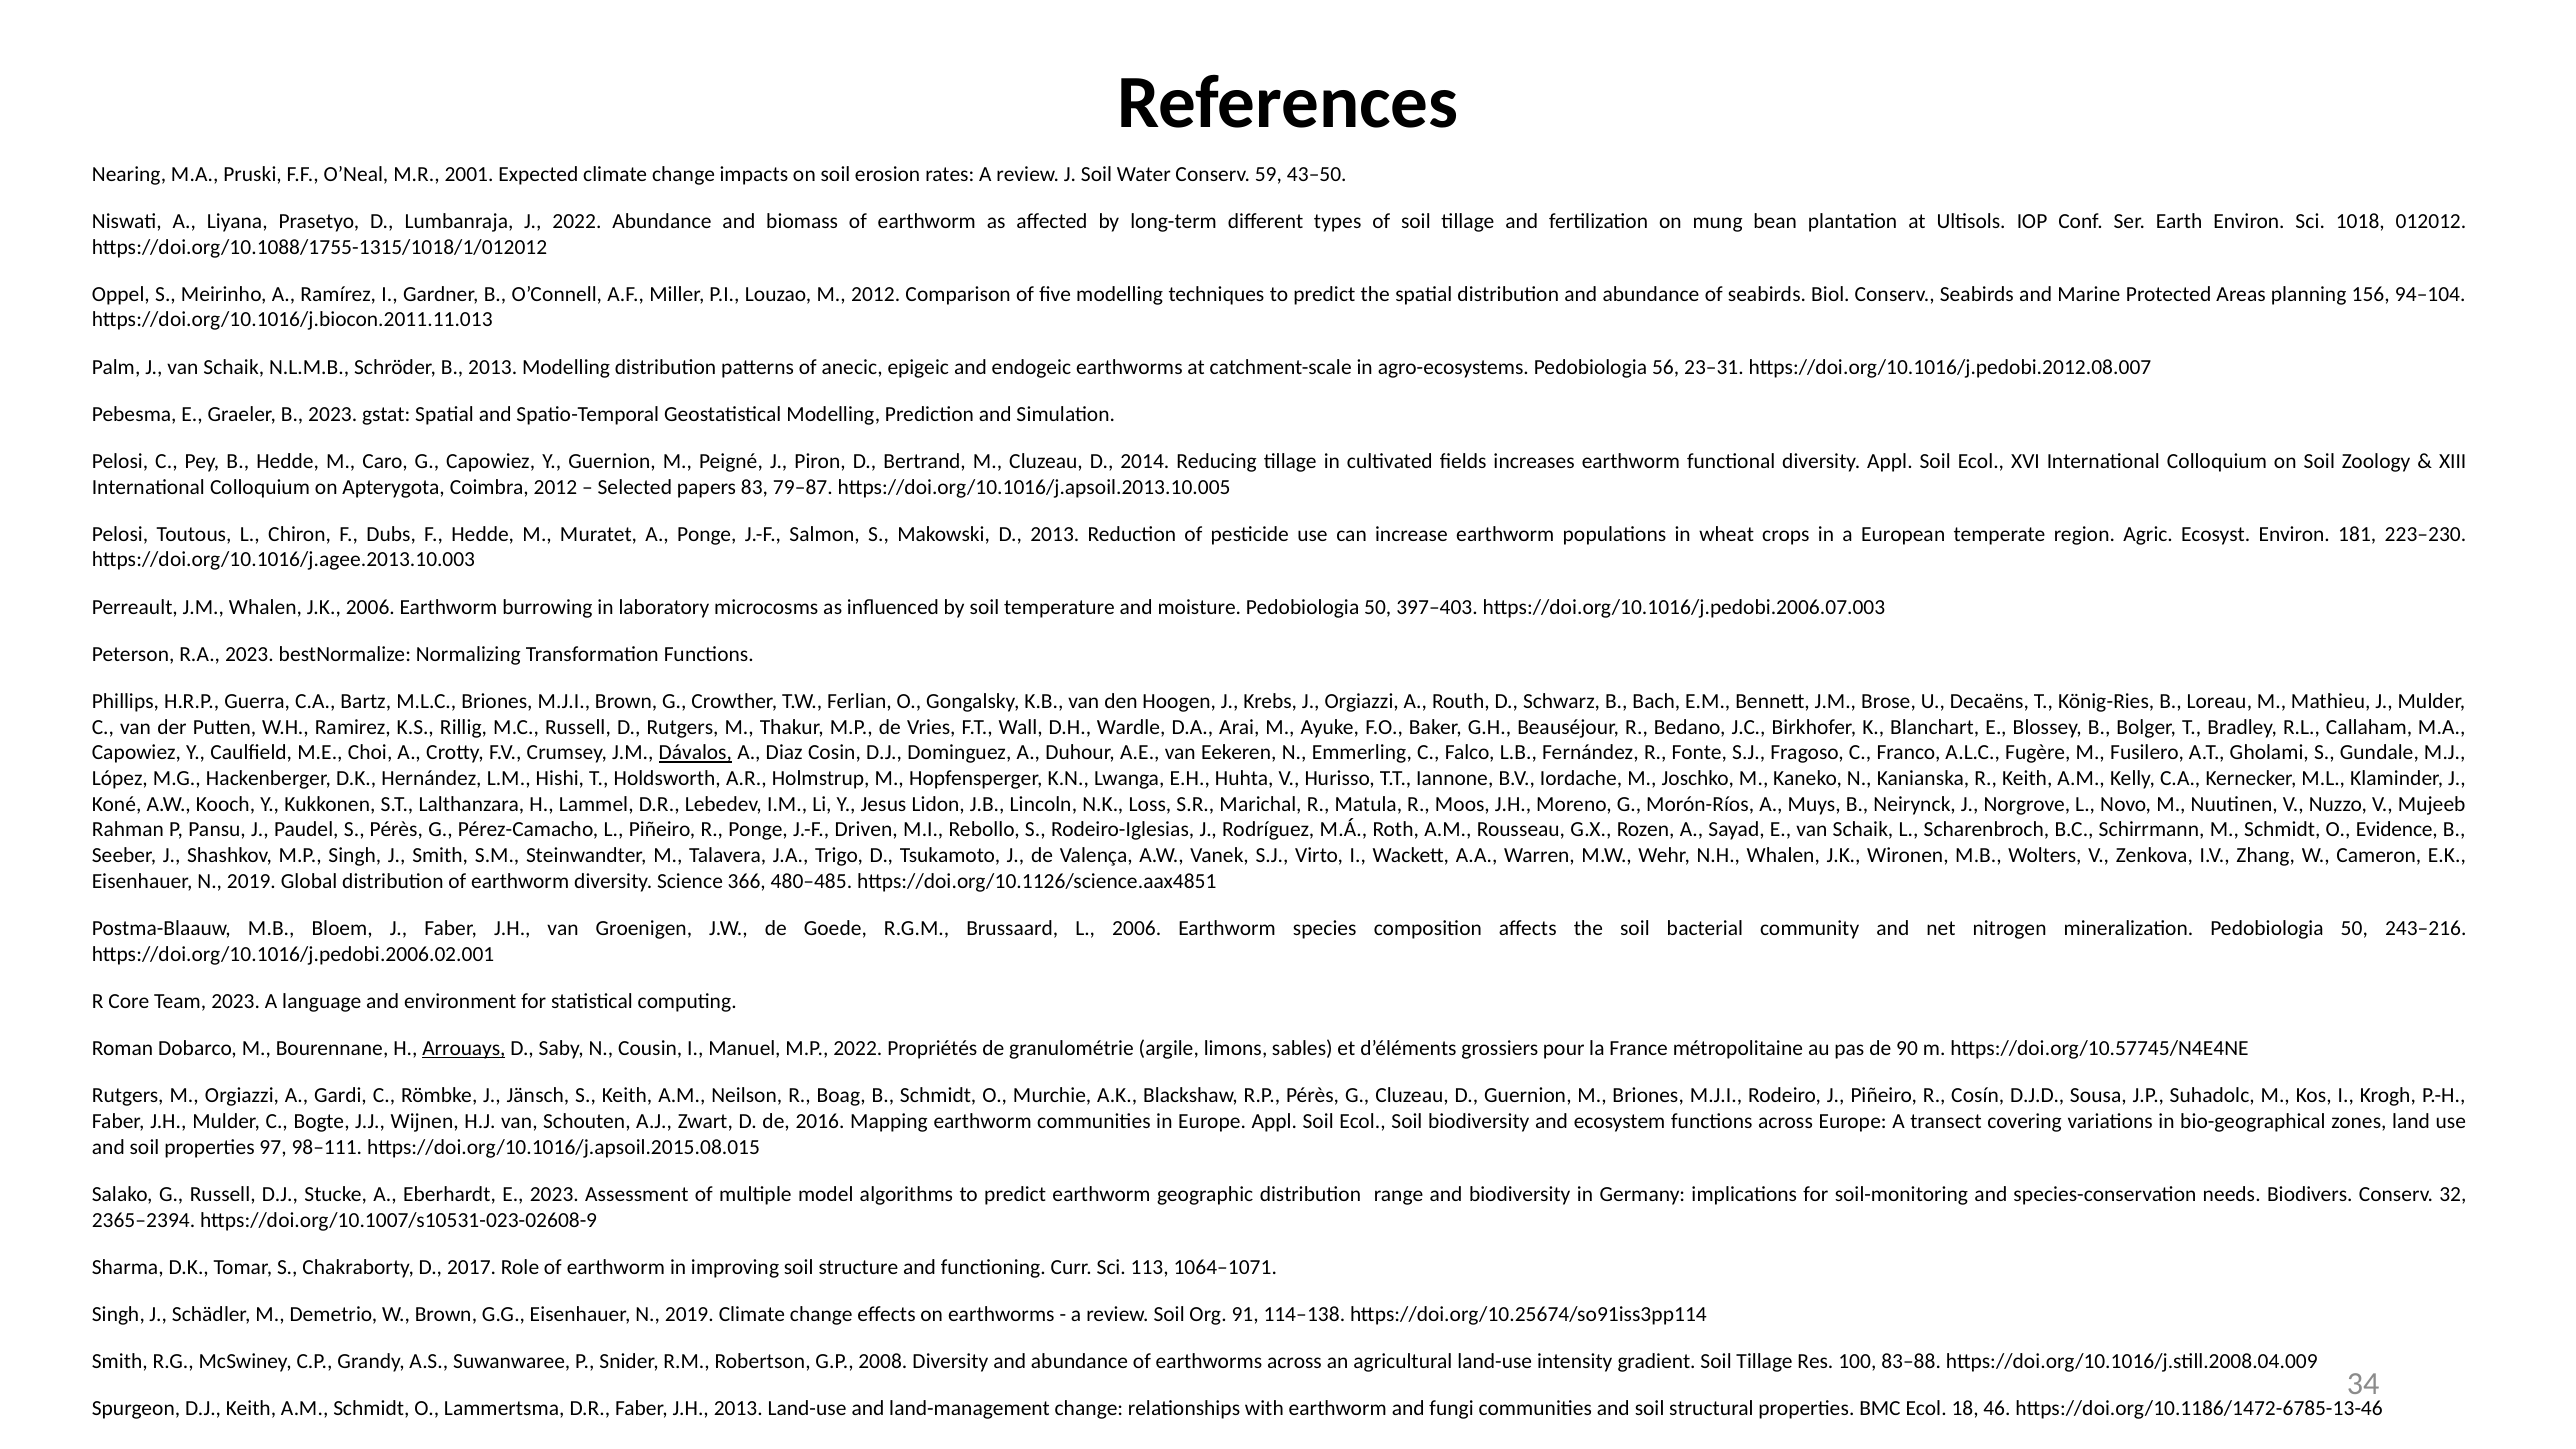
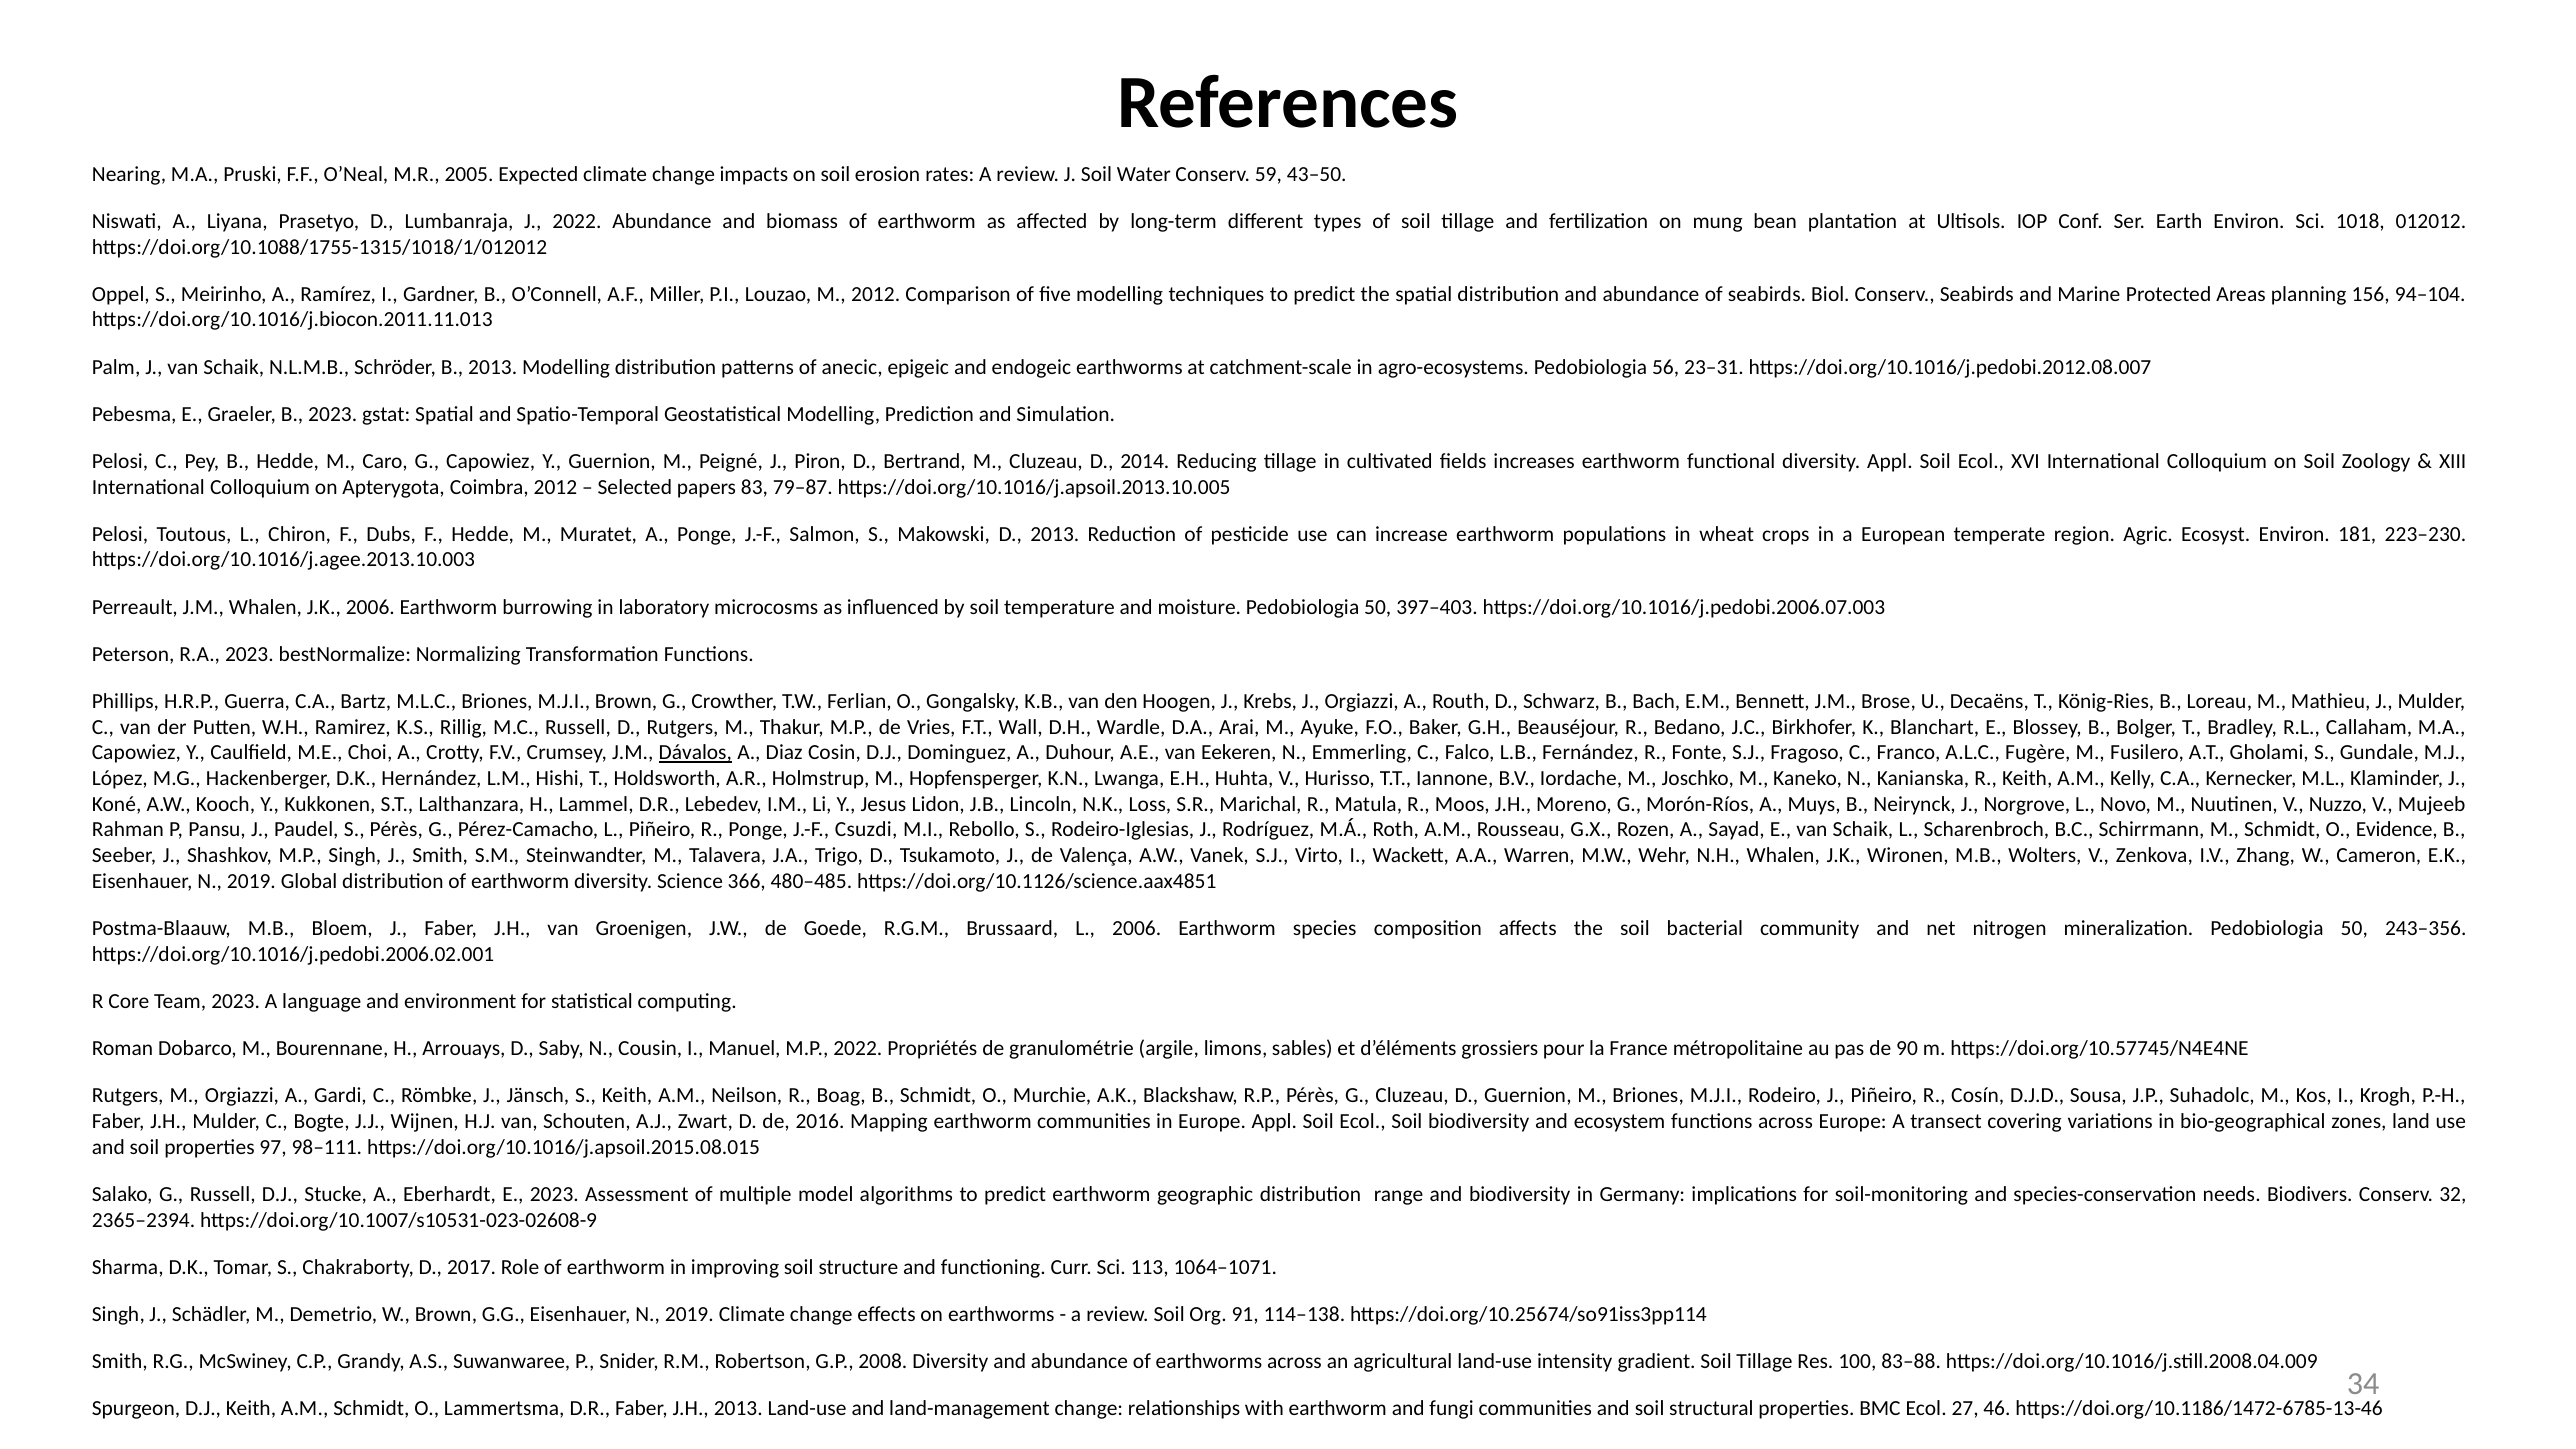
2001: 2001 -> 2005
Driven: Driven -> Csuzdi
243–216: 243–216 -> 243–356
Arrouays underline: present -> none
18: 18 -> 27
